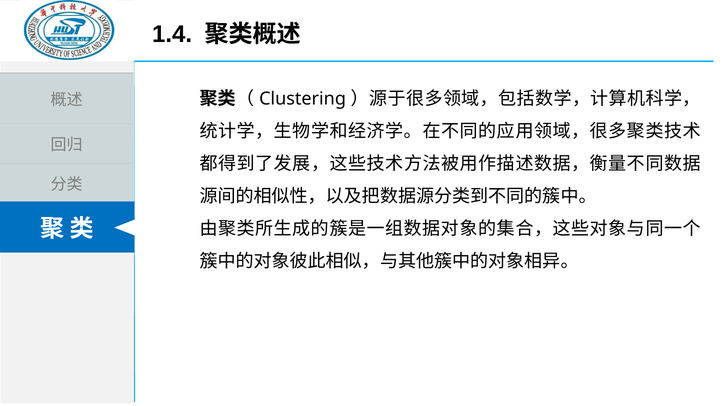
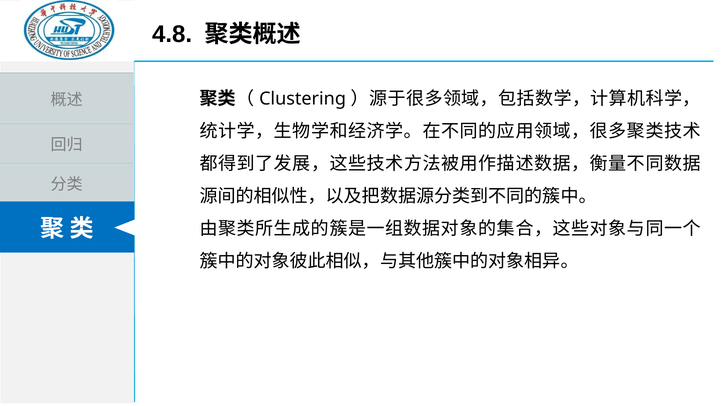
1.4: 1.4 -> 4.8
